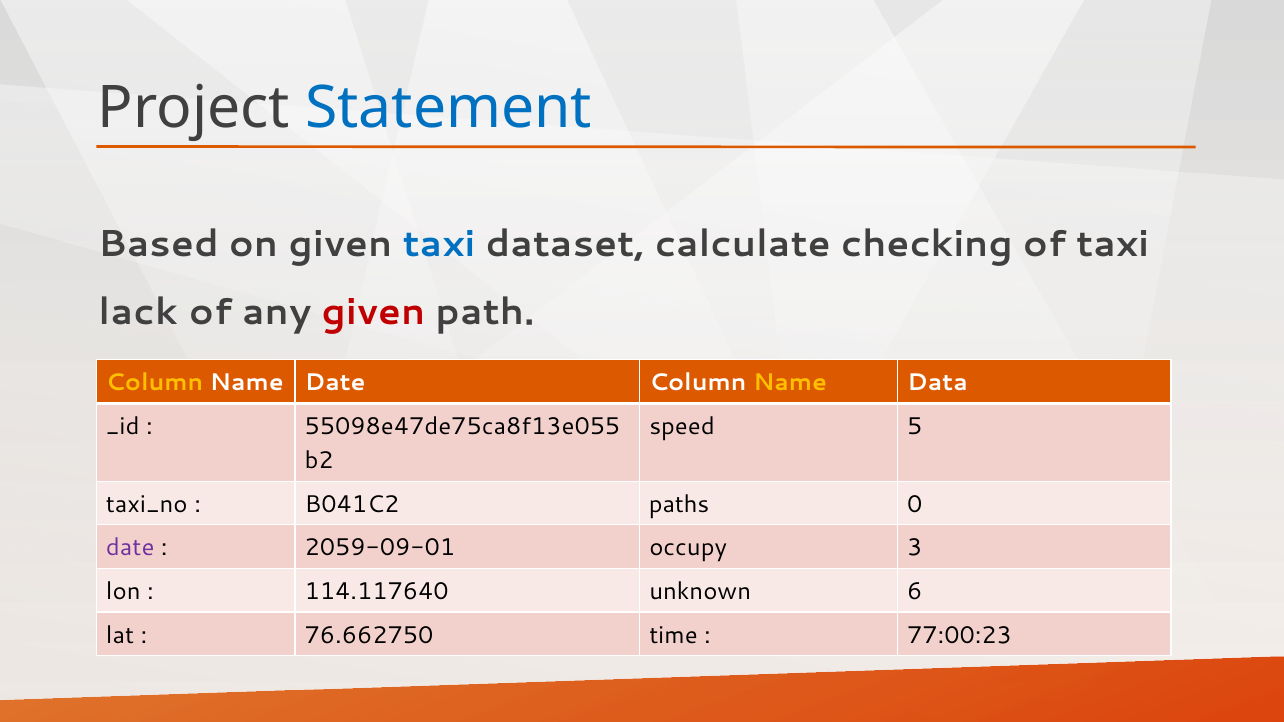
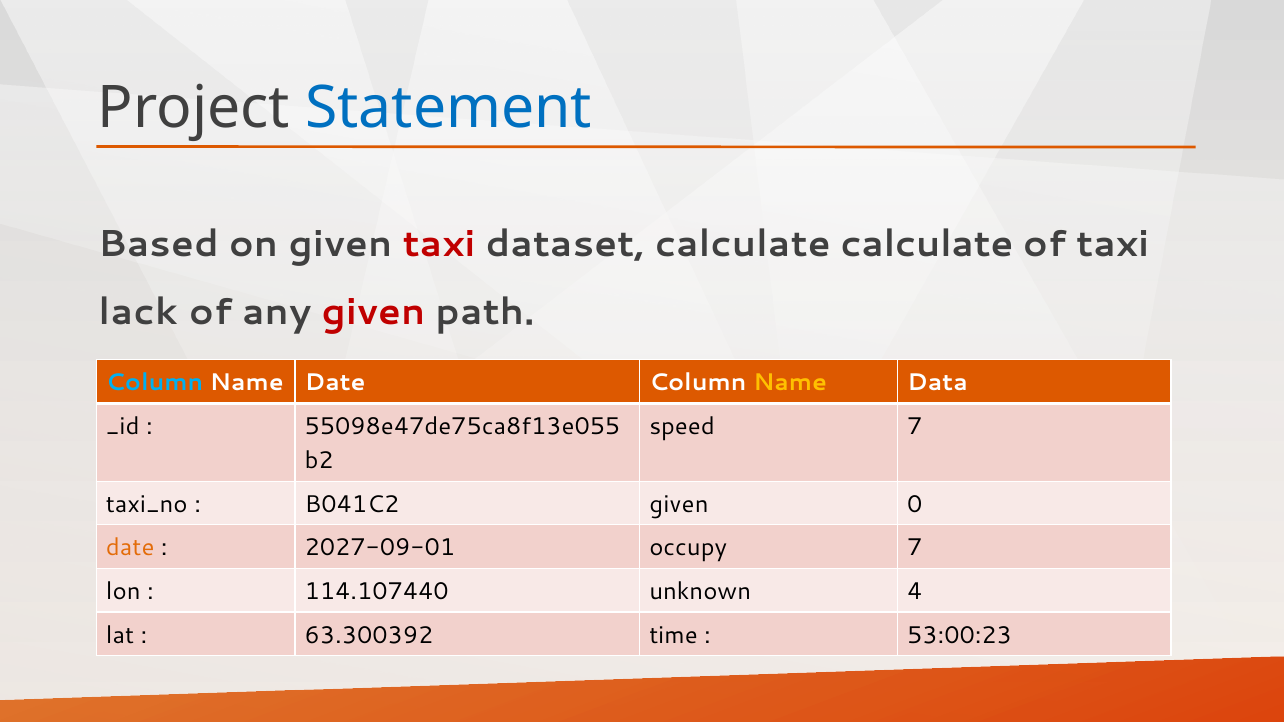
taxi at (439, 244) colour: blue -> red
calculate checking: checking -> calculate
Column at (155, 383) colour: yellow -> light blue
speed 5: 5 -> 7
B041C2 paths: paths -> given
date at (130, 548) colour: purple -> orange
2059-09-01: 2059-09-01 -> 2027-09-01
occupy 3: 3 -> 7
114.117640: 114.117640 -> 114.107440
6: 6 -> 4
76.662750: 76.662750 -> 63.300392
77:00:23: 77:00:23 -> 53:00:23
